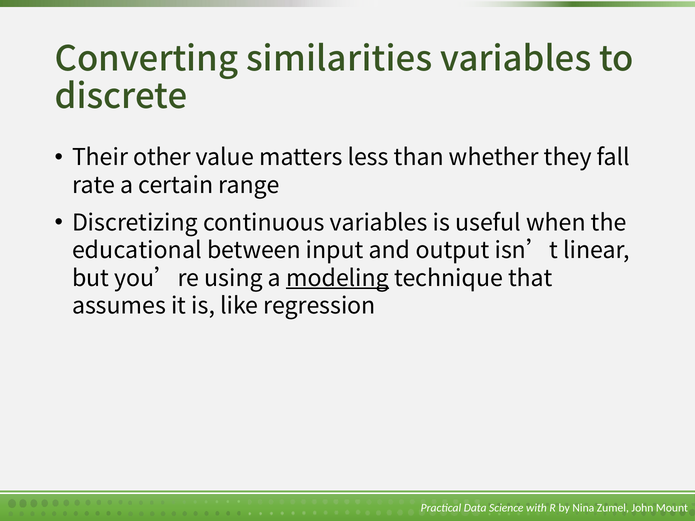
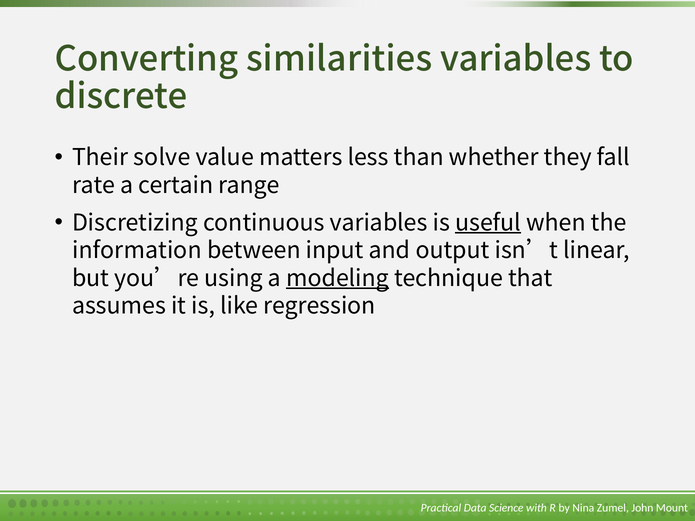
other: other -> solve
useful underline: none -> present
educational: educational -> information
